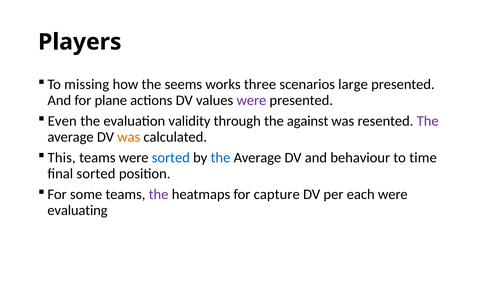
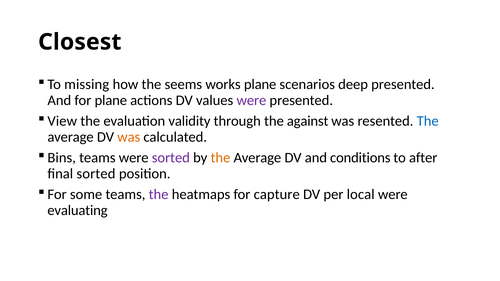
Players: Players -> Closest
works three: three -> plane
large: large -> deep
Even: Even -> View
The at (428, 121) colour: purple -> blue
This: This -> Bins
sorted at (171, 158) colour: blue -> purple
the at (220, 158) colour: blue -> orange
behaviour: behaviour -> conditions
time: time -> after
each: each -> local
